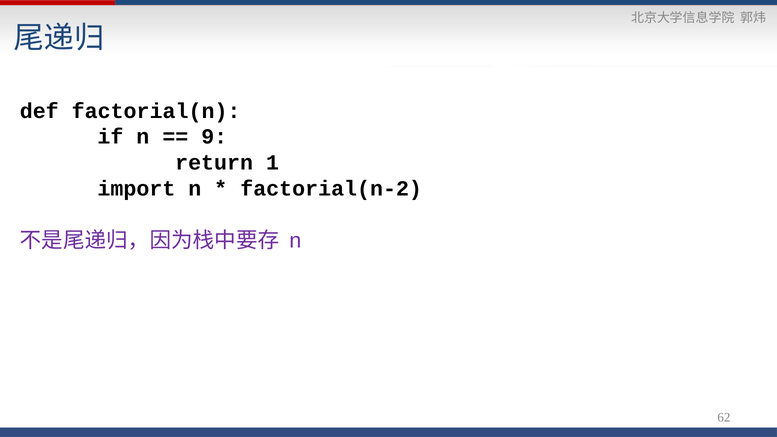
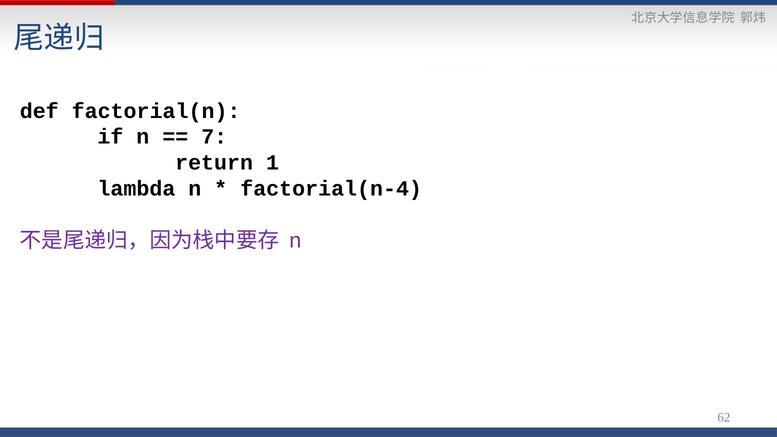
9: 9 -> 7
import: import -> lambda
factorial(n-2: factorial(n-2 -> factorial(n-4
